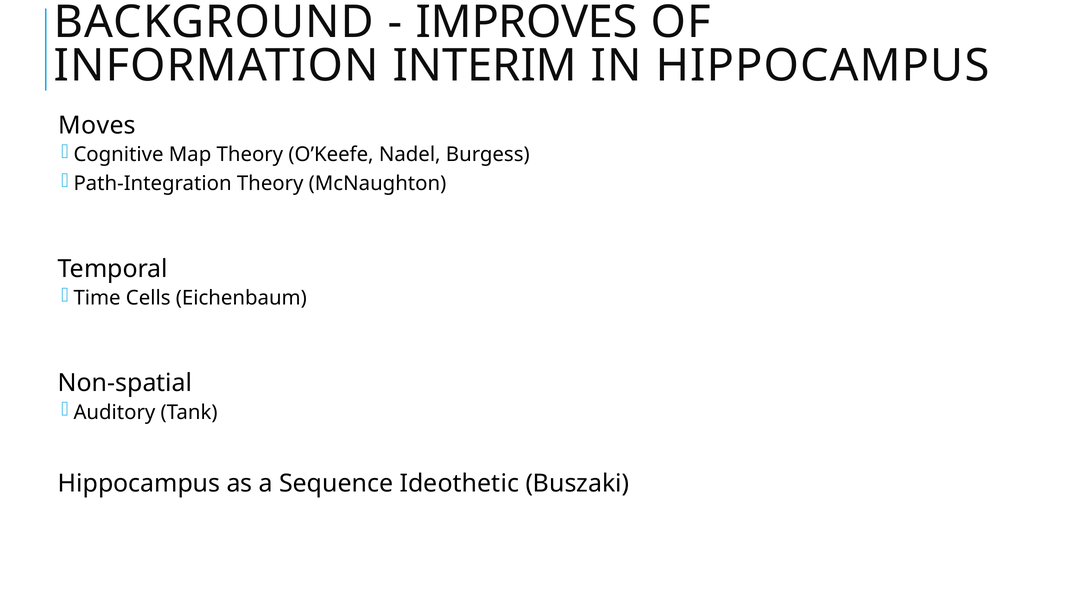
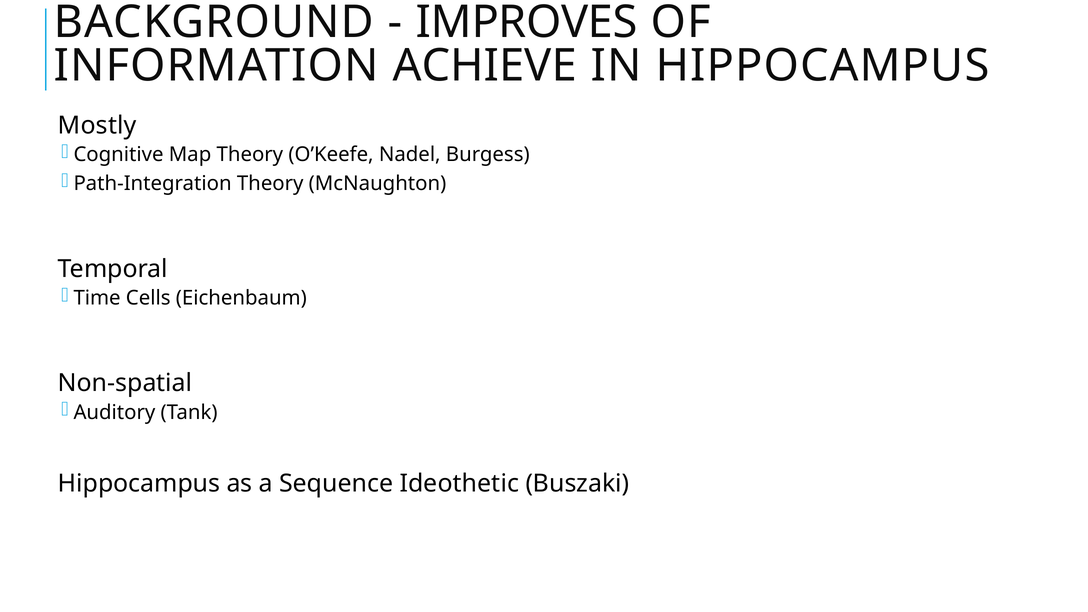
INTERIM: INTERIM -> ACHIEVE
Moves: Moves -> Mostly
